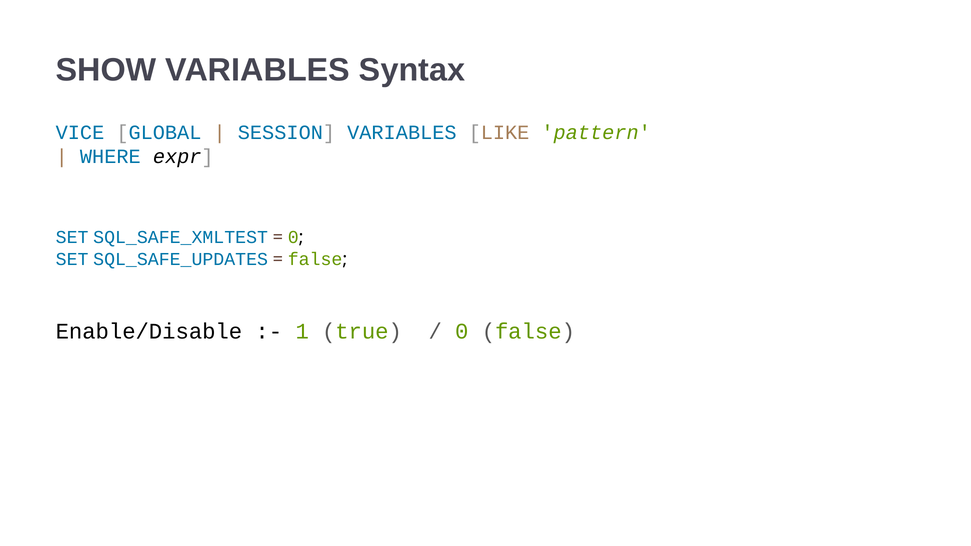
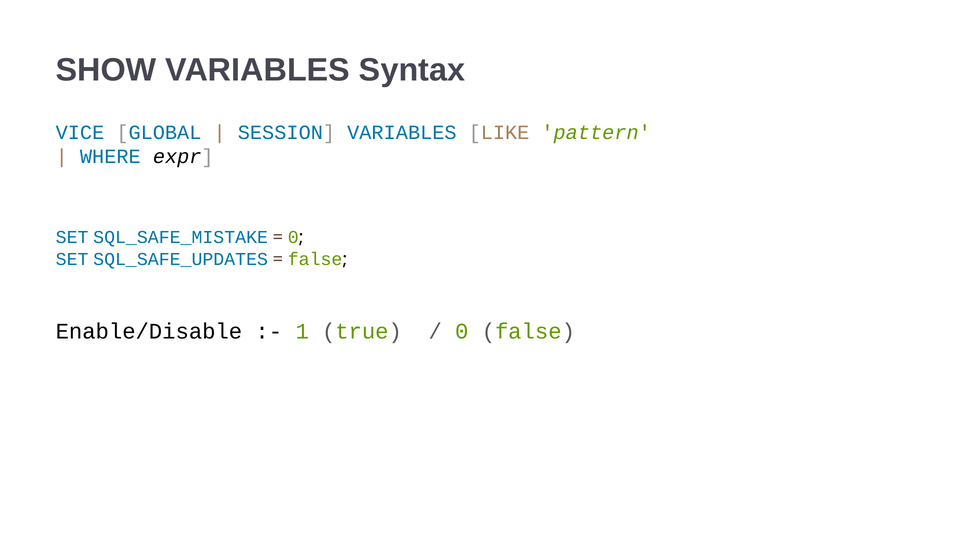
SQL_SAFE_XMLTEST: SQL_SAFE_XMLTEST -> SQL_SAFE_MISTAKE
